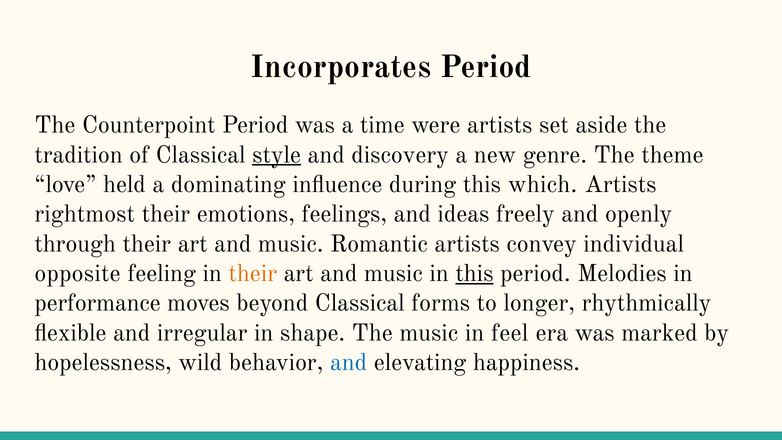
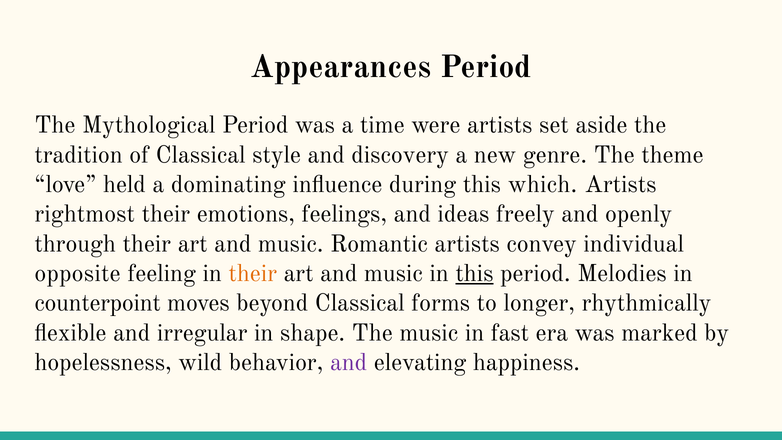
Incorporates: Incorporates -> Appearances
Counterpoint: Counterpoint -> Mythological
style underline: present -> none
performance: performance -> counterpoint
feel: feel -> fast
and at (349, 362) colour: blue -> purple
